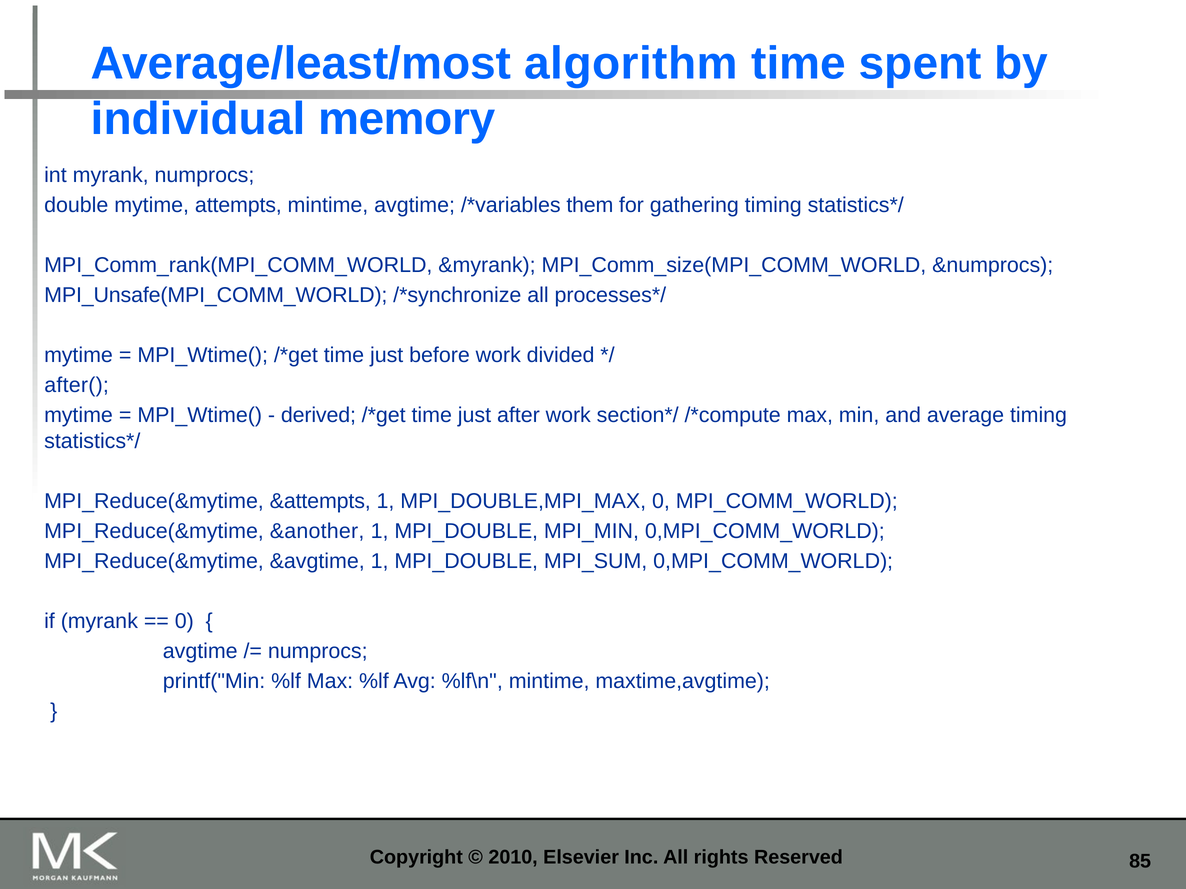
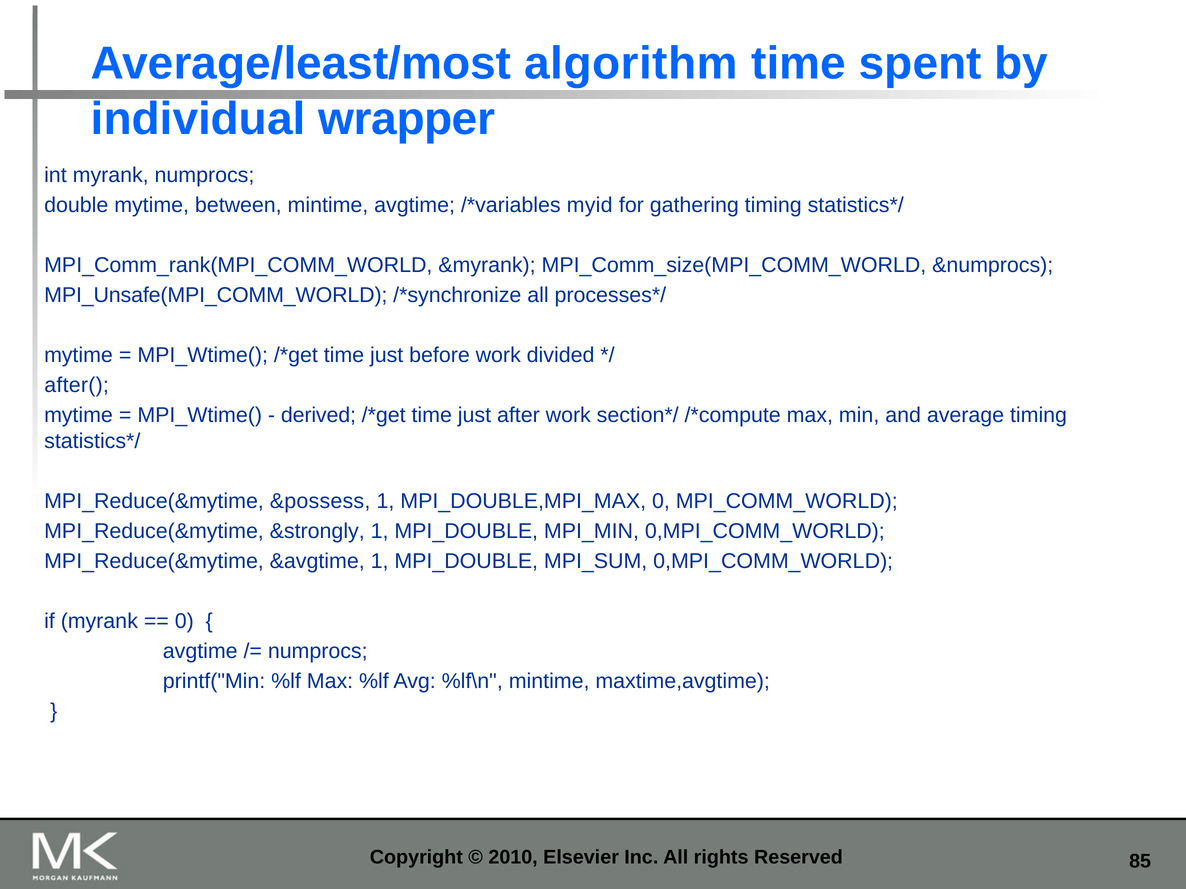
memory: memory -> wrapper
attempts: attempts -> between
them: them -> myid
&attempts: &attempts -> &possess
&another: &another -> &strongly
